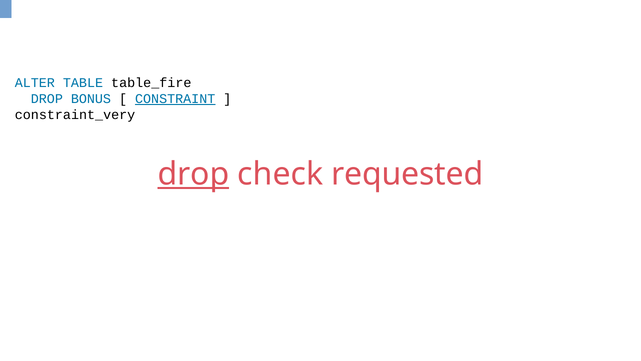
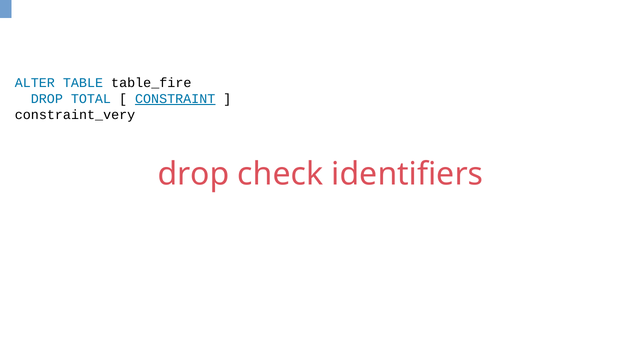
BONUS: BONUS -> TOTAL
drop at (193, 174) underline: present -> none
requested: requested -> identifiers
